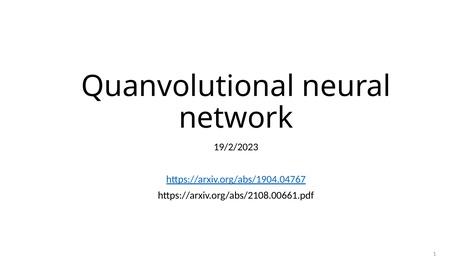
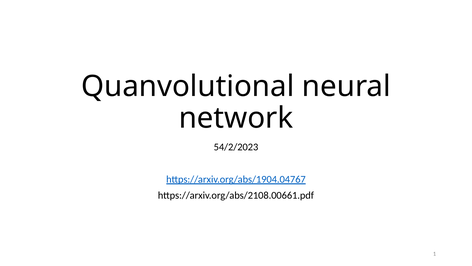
19/2/2023: 19/2/2023 -> 54/2/2023
